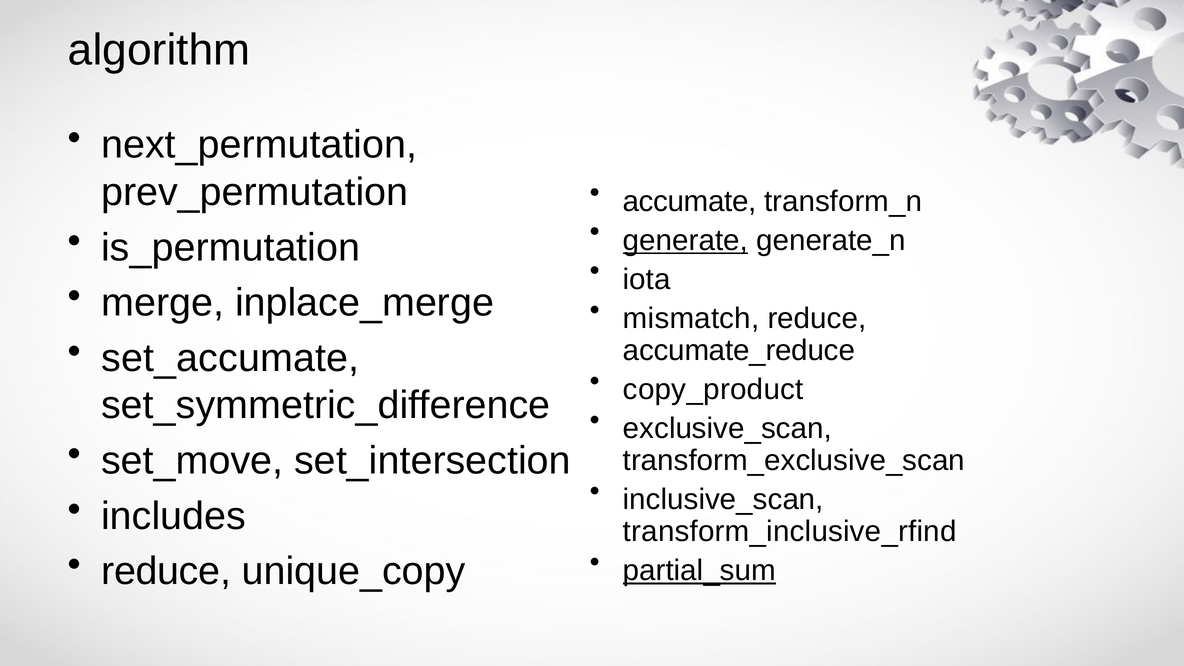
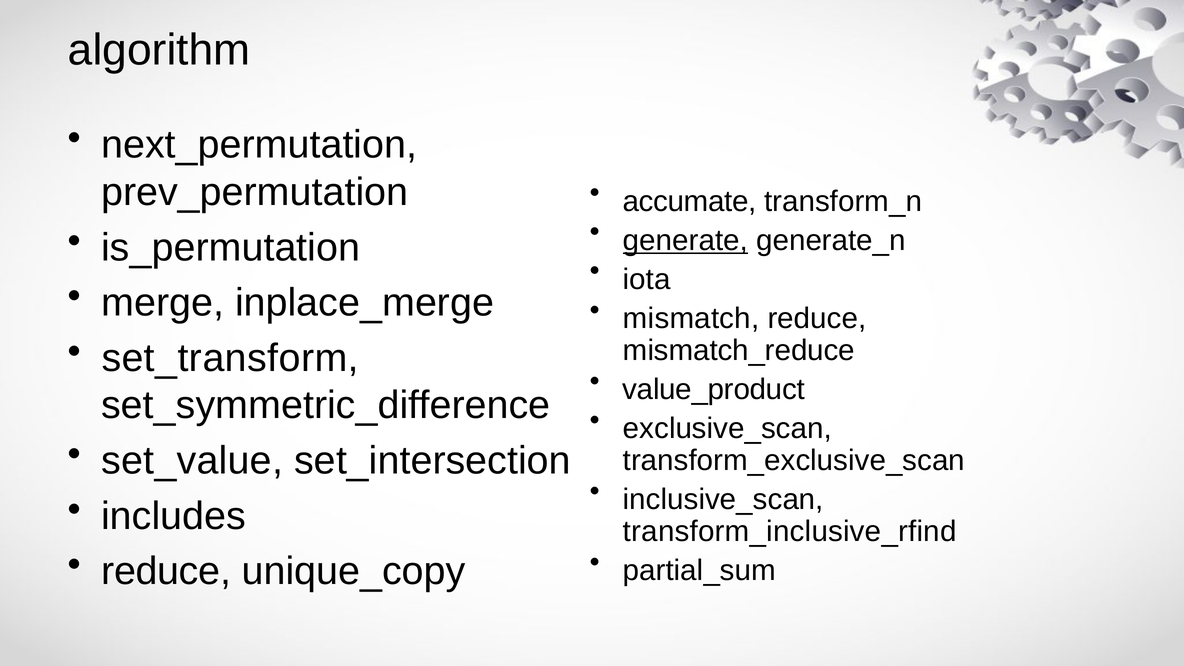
accumate_reduce: accumate_reduce -> mismatch_reduce
set_accumate: set_accumate -> set_transform
copy_product: copy_product -> value_product
set_move: set_move -> set_value
partial_sum underline: present -> none
